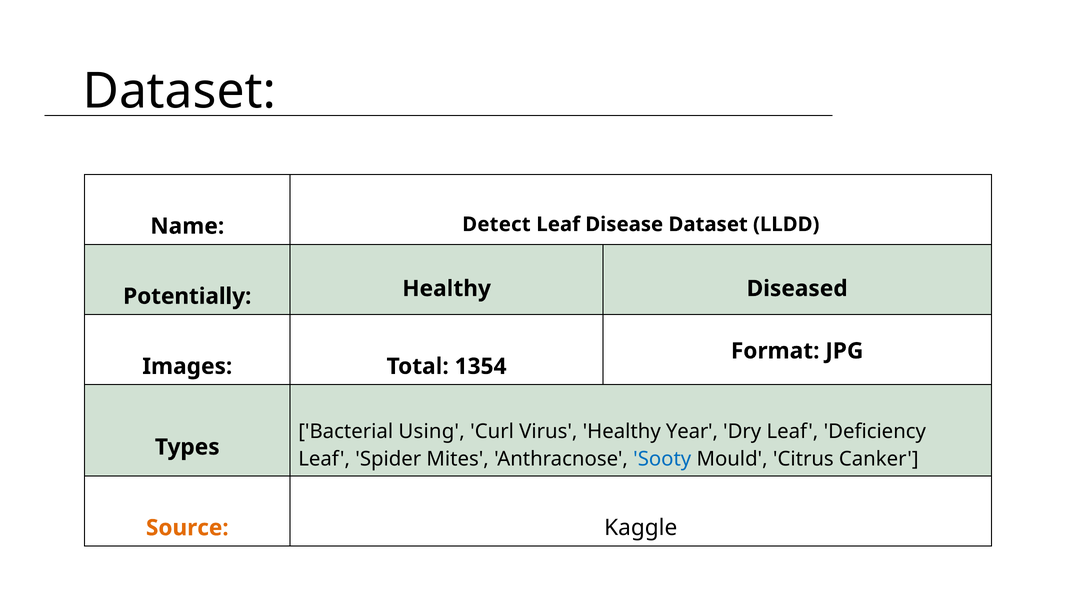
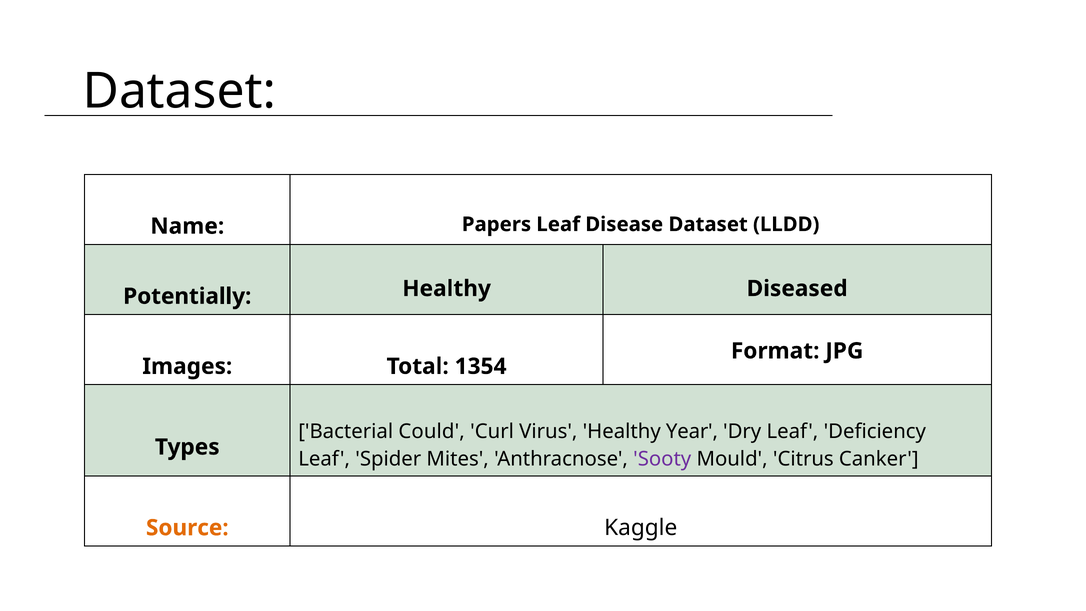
Detect: Detect -> Papers
Using: Using -> Could
Sooty colour: blue -> purple
